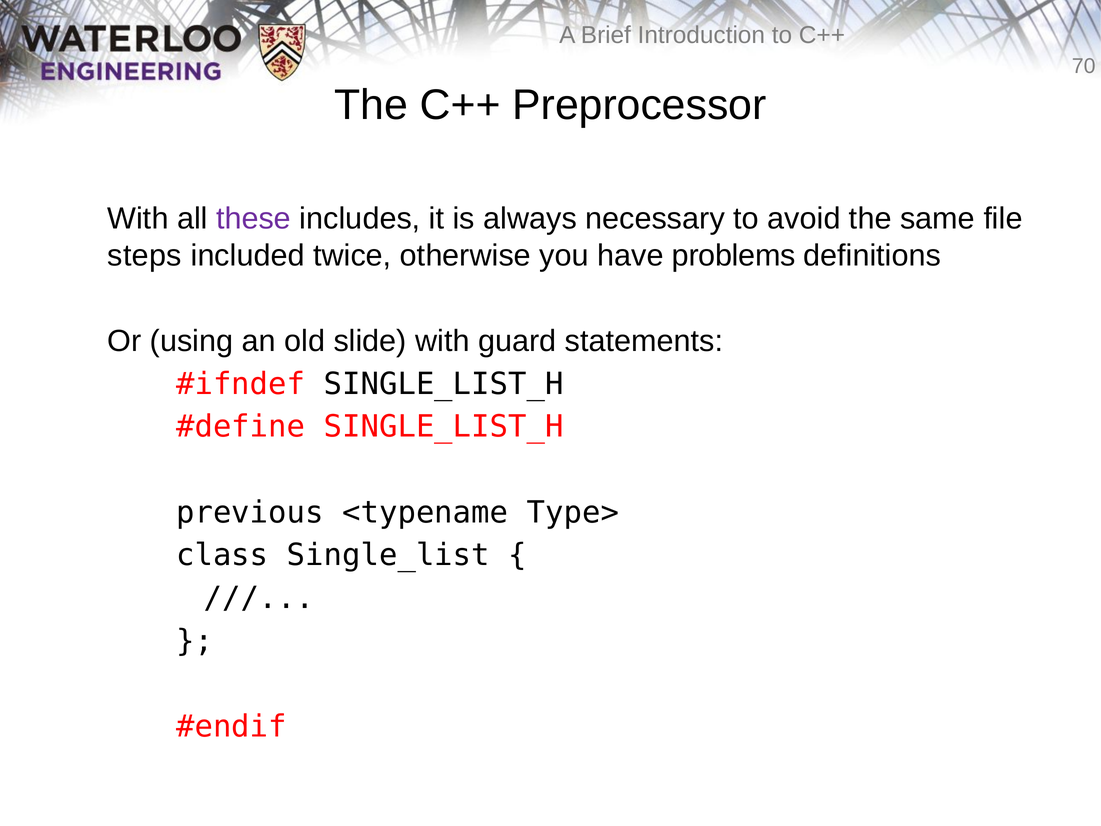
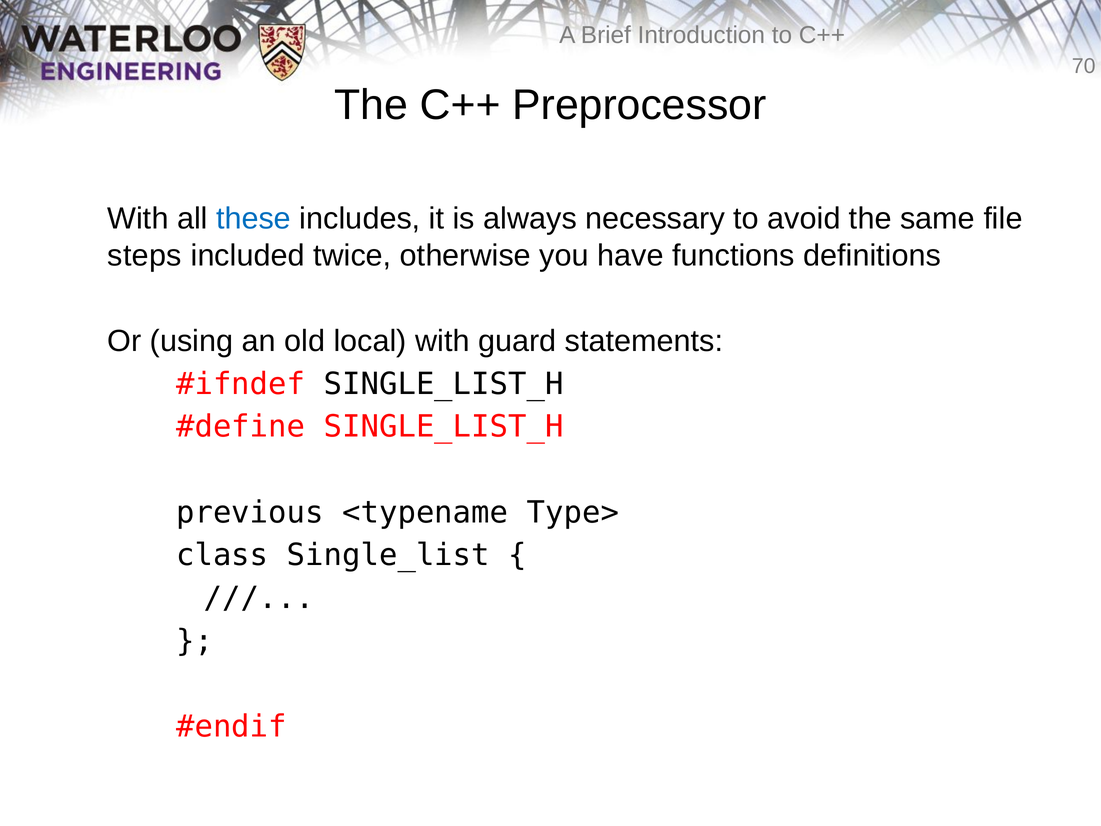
these colour: purple -> blue
problems: problems -> functions
slide: slide -> local
